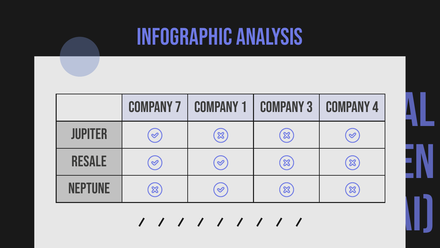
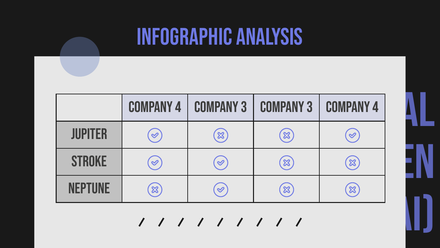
7 at (178, 107): 7 -> 4
1 at (244, 107): 1 -> 3
RESALE: RESALE -> STROKE
